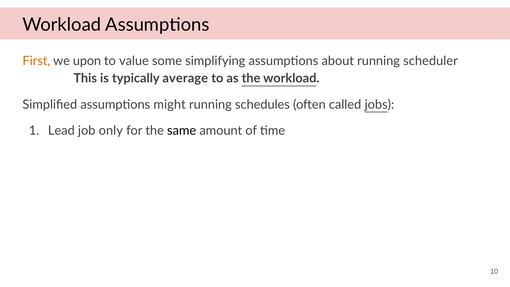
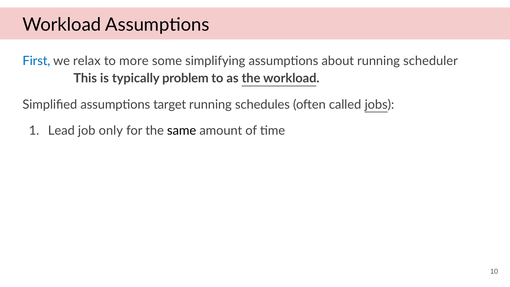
First colour: orange -> blue
upon: upon -> relax
value: value -> more
average: average -> problem
might: might -> target
